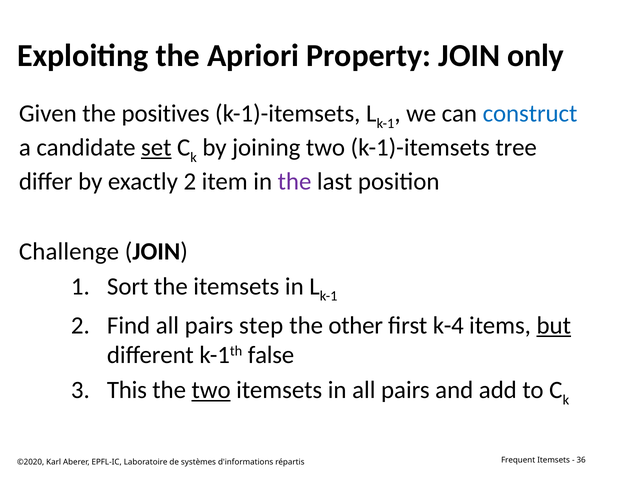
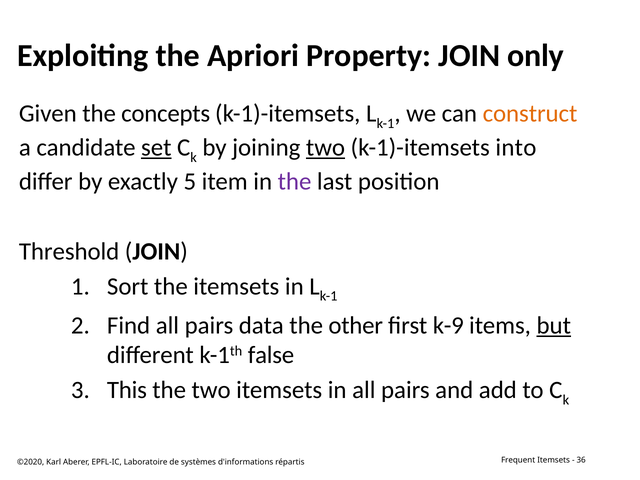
positives: positives -> concepts
construct colour: blue -> orange
two at (326, 148) underline: none -> present
tree: tree -> into
exactly 2: 2 -> 5
Challenge: Challenge -> Threshold
step: step -> data
k-4: k-4 -> k-9
two at (211, 390) underline: present -> none
